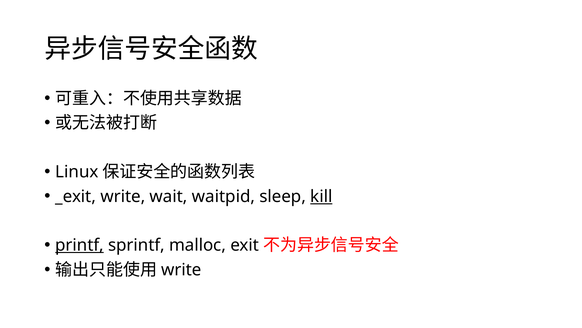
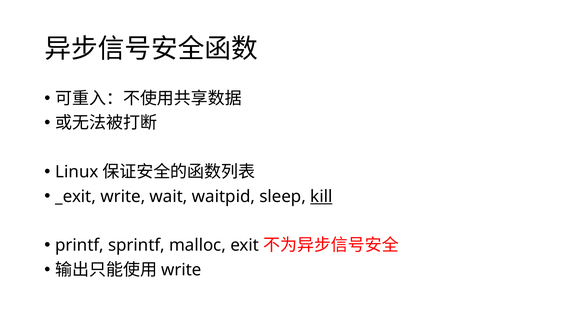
printf underline: present -> none
